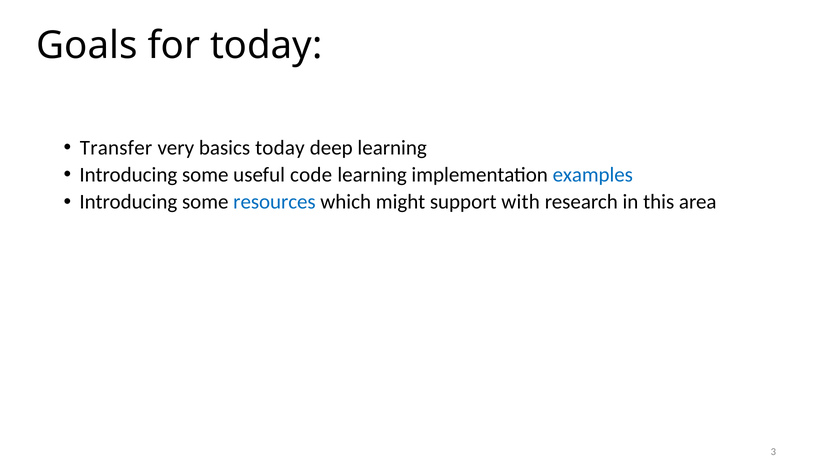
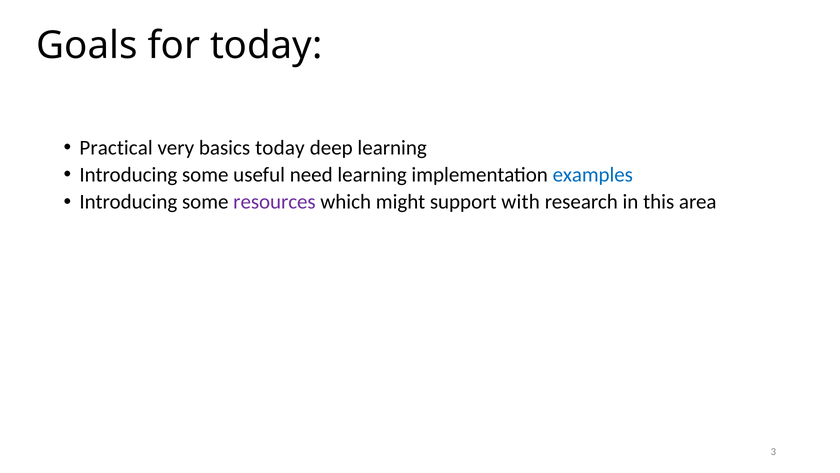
Transfer: Transfer -> Practical
code: code -> need
resources colour: blue -> purple
